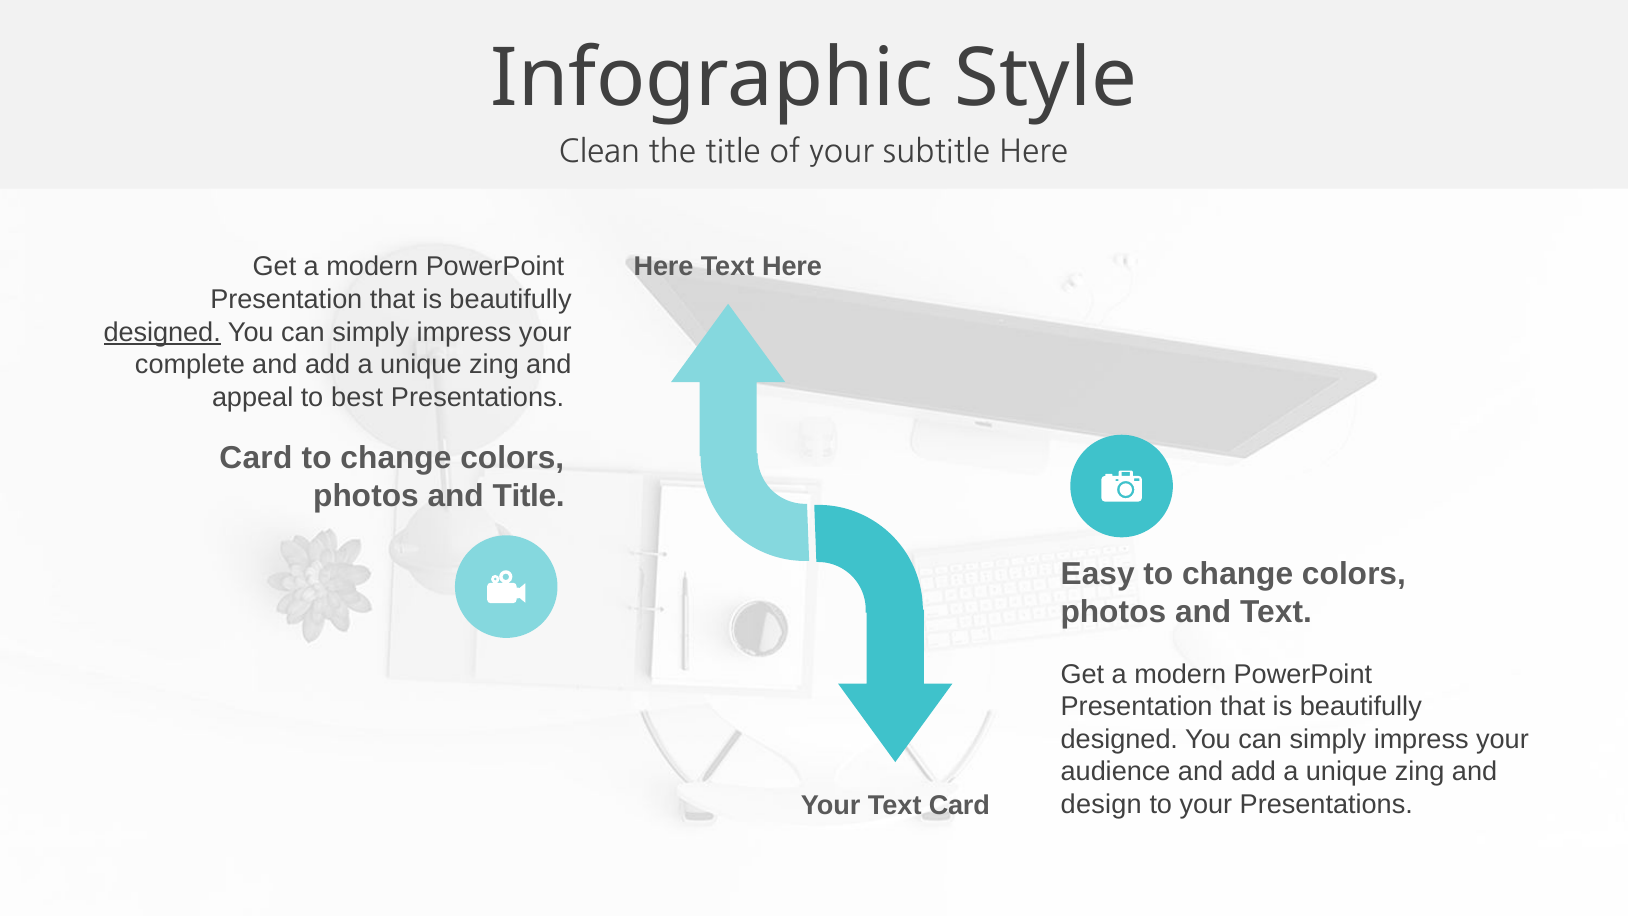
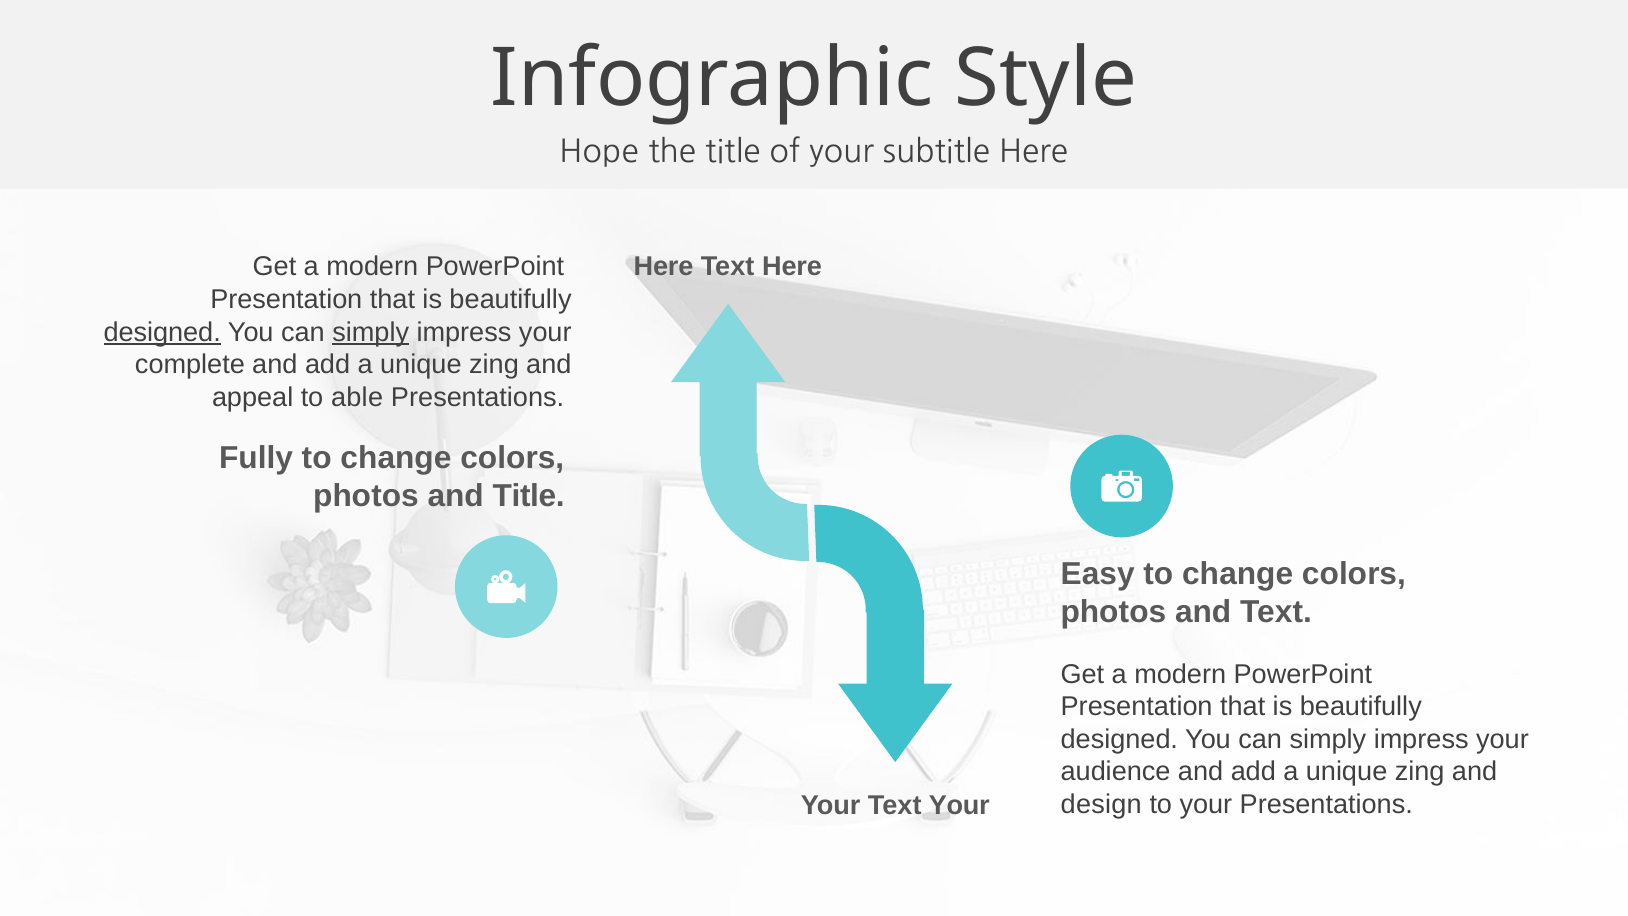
Clean: Clean -> Hope
simply at (371, 332) underline: none -> present
best: best -> able
Card at (256, 458): Card -> Fully
Text Card: Card -> Your
